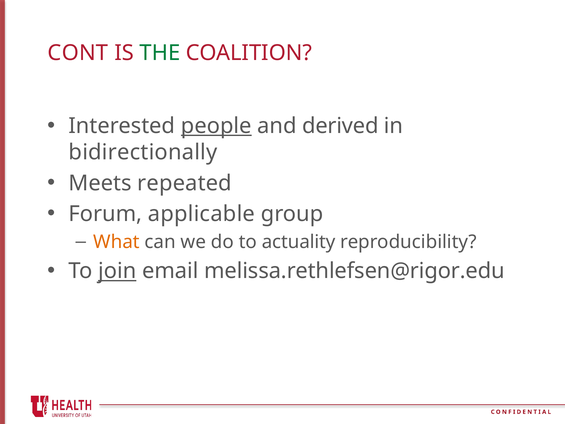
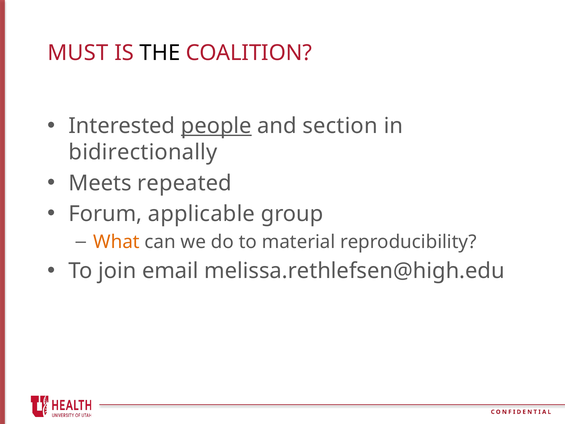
CONT: CONT -> MUST
THE colour: green -> black
derived: derived -> section
actuality: actuality -> material
join underline: present -> none
melissa.rethlefsen@rigor.edu: melissa.rethlefsen@rigor.edu -> melissa.rethlefsen@high.edu
